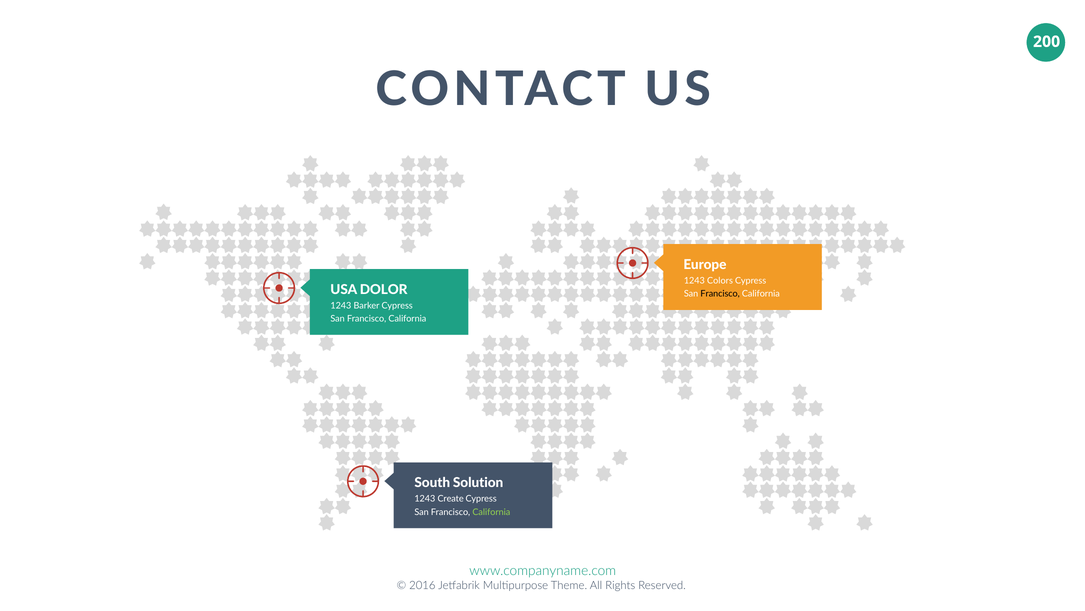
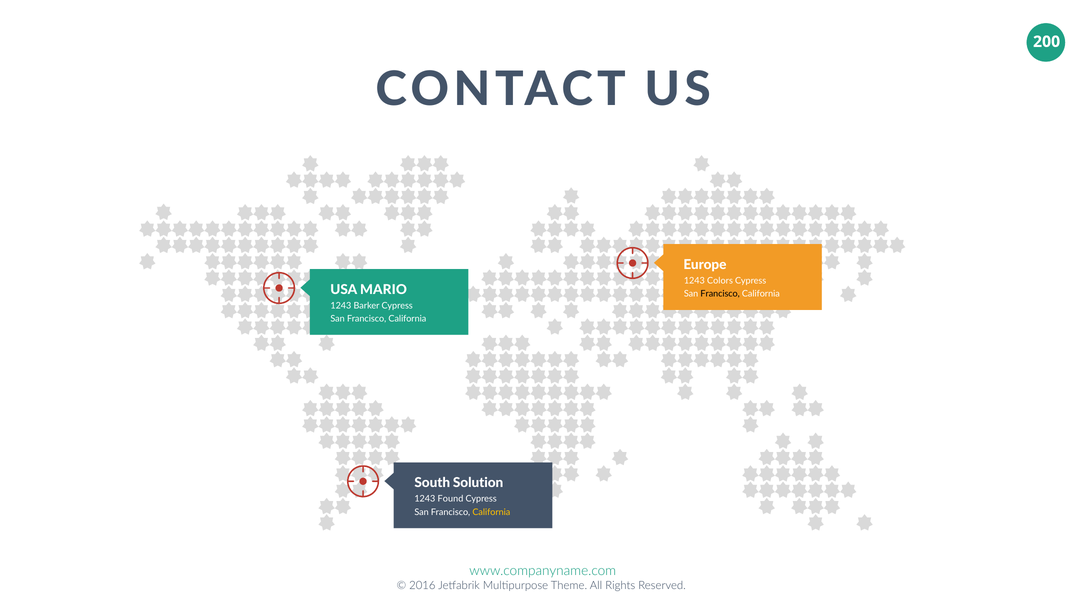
DOLOR: DOLOR -> MARIO
Create: Create -> Found
California at (491, 512) colour: light green -> yellow
